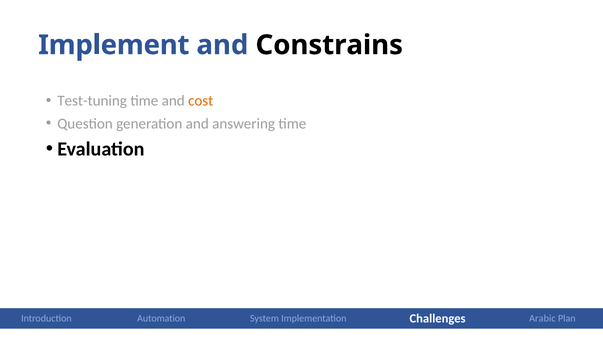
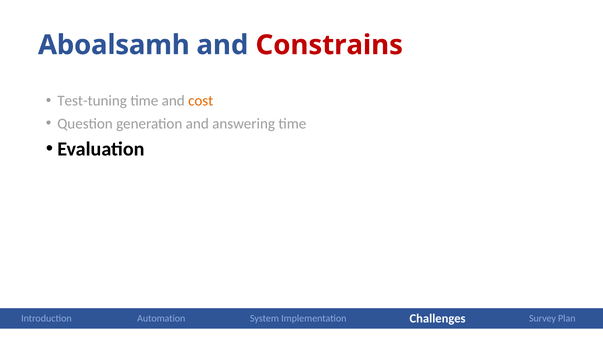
Implement: Implement -> Aboalsamh
Constrains colour: black -> red
Arabic: Arabic -> Survey
